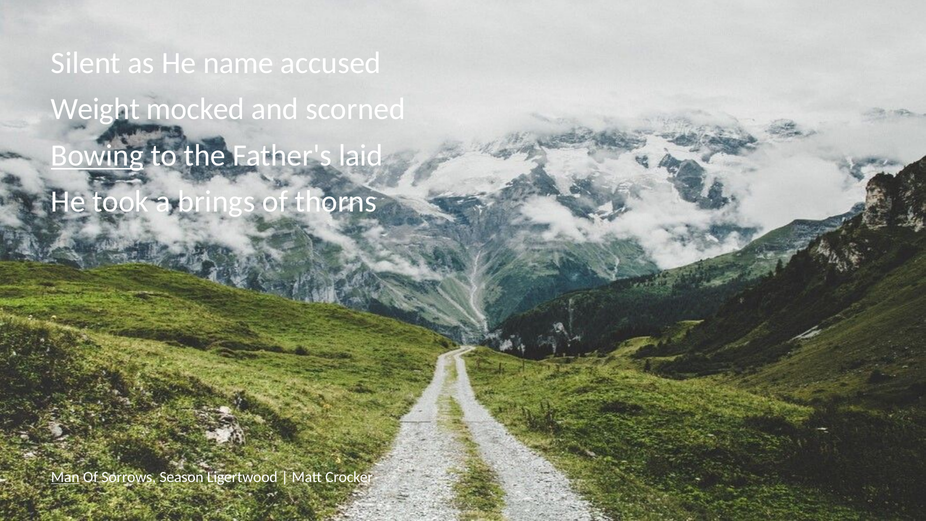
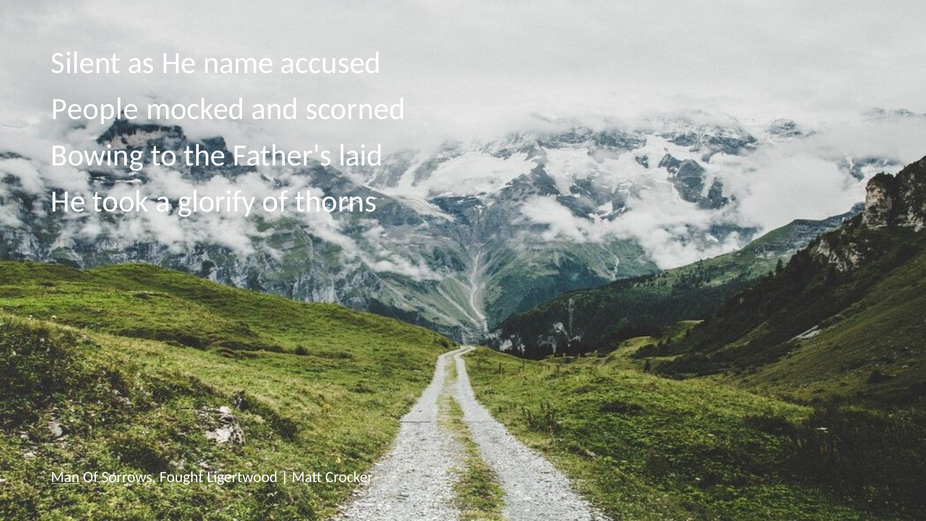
Weight: Weight -> People
Bowing underline: present -> none
brings: brings -> glorify
Season: Season -> Fought
